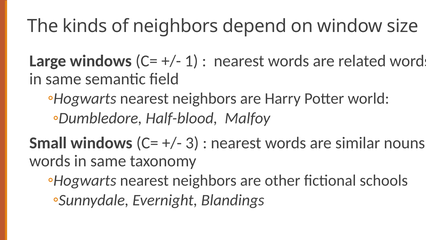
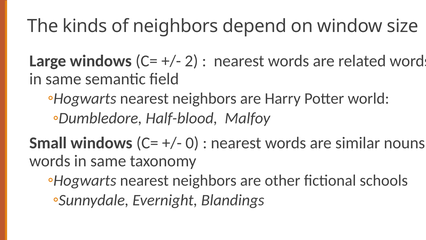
1: 1 -> 2
3: 3 -> 0
